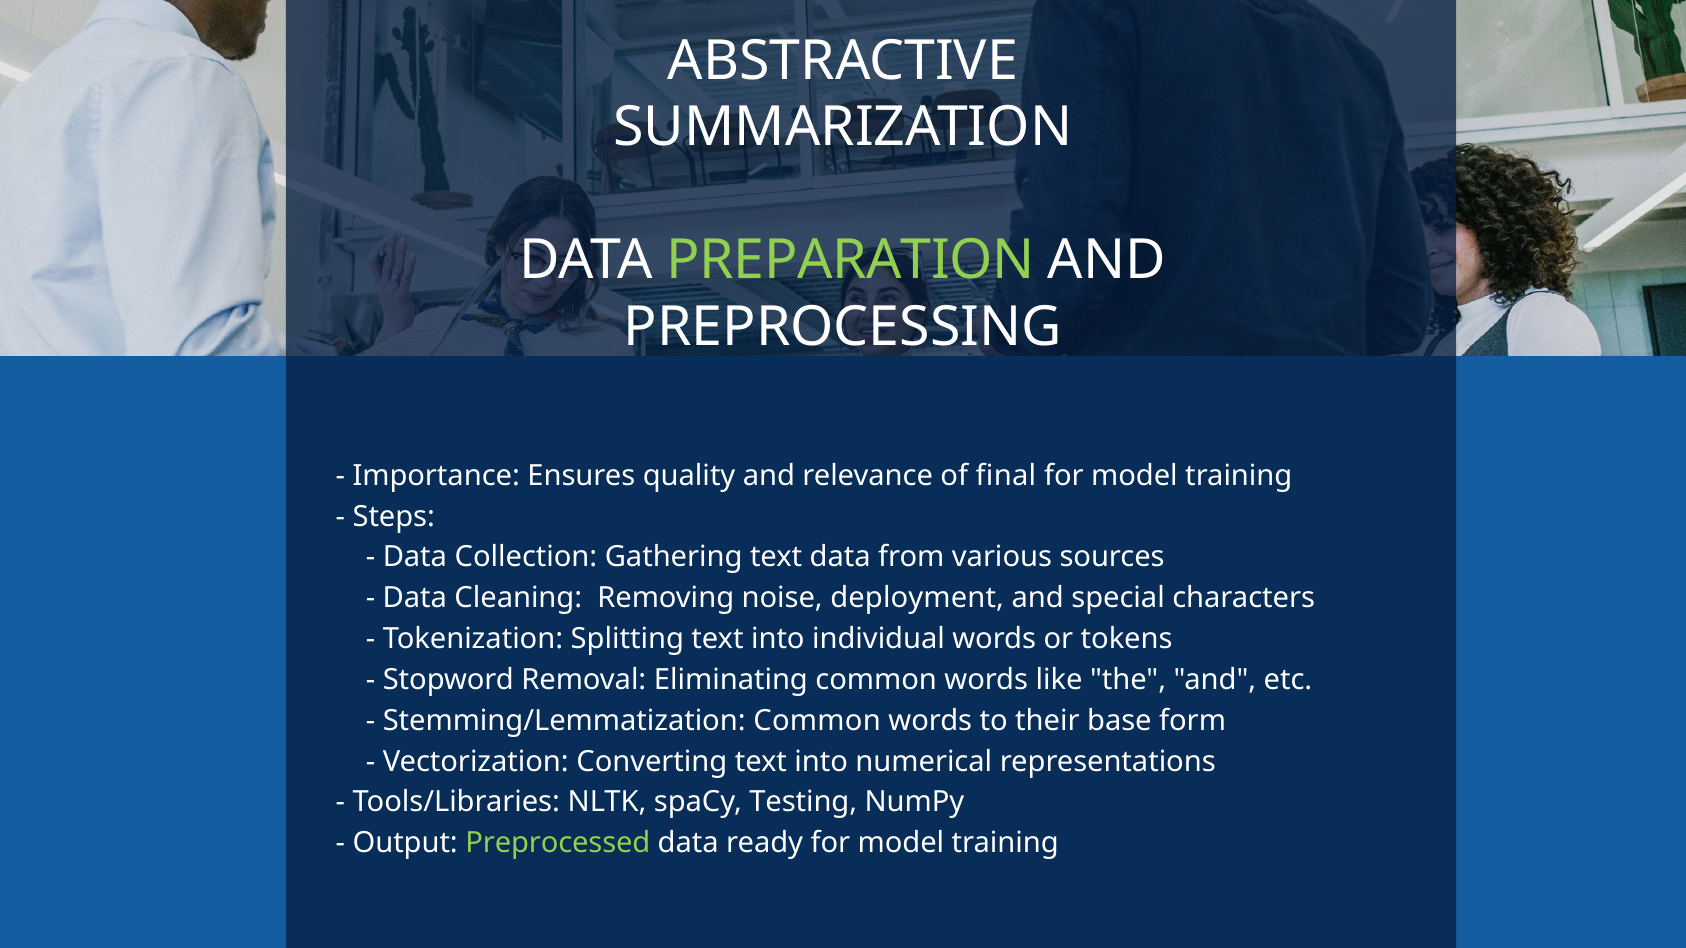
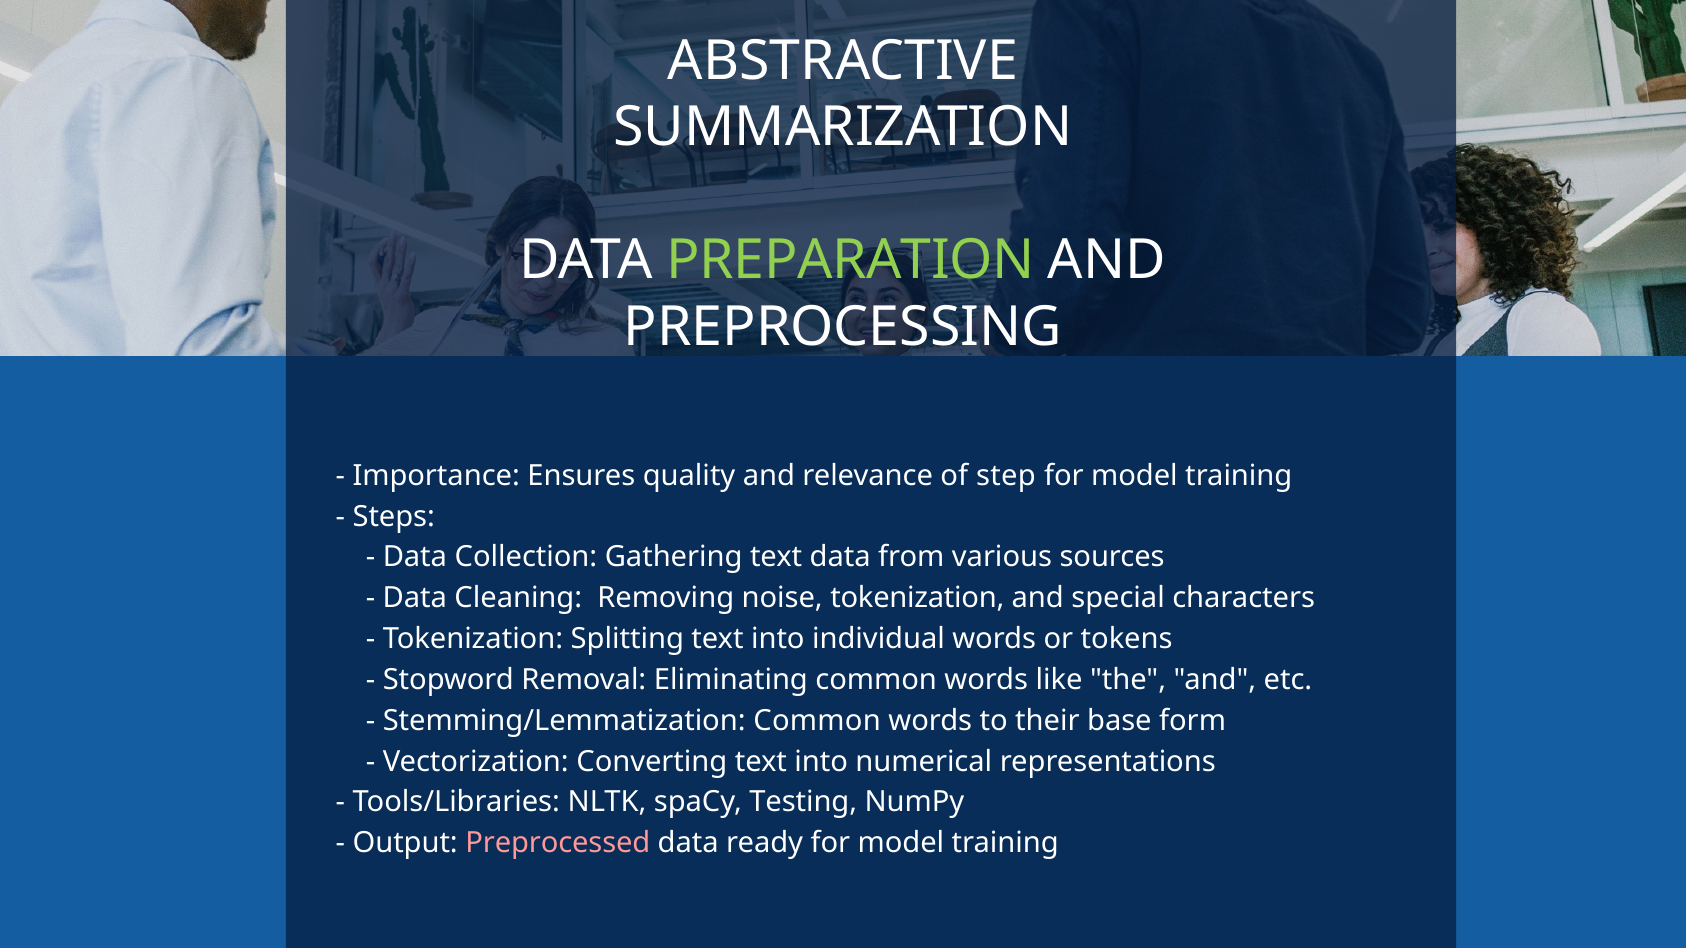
final: final -> step
noise deployment: deployment -> tokenization
Preprocessed colour: light green -> pink
